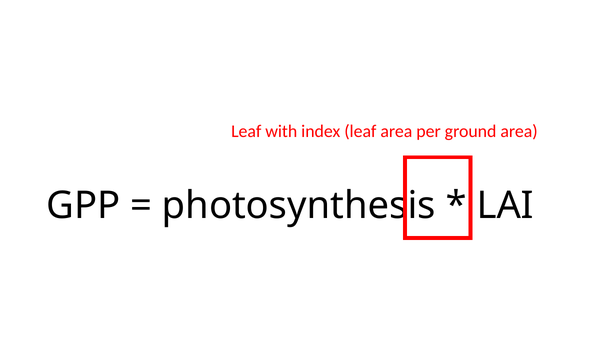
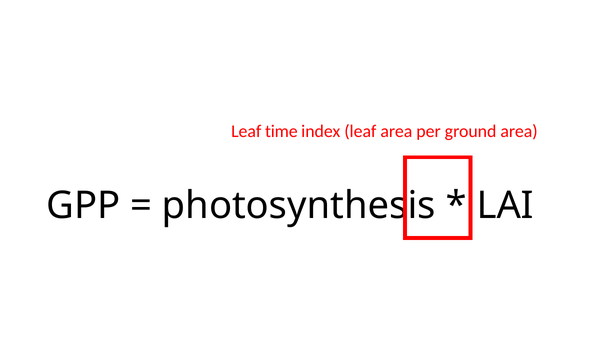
with: with -> time
